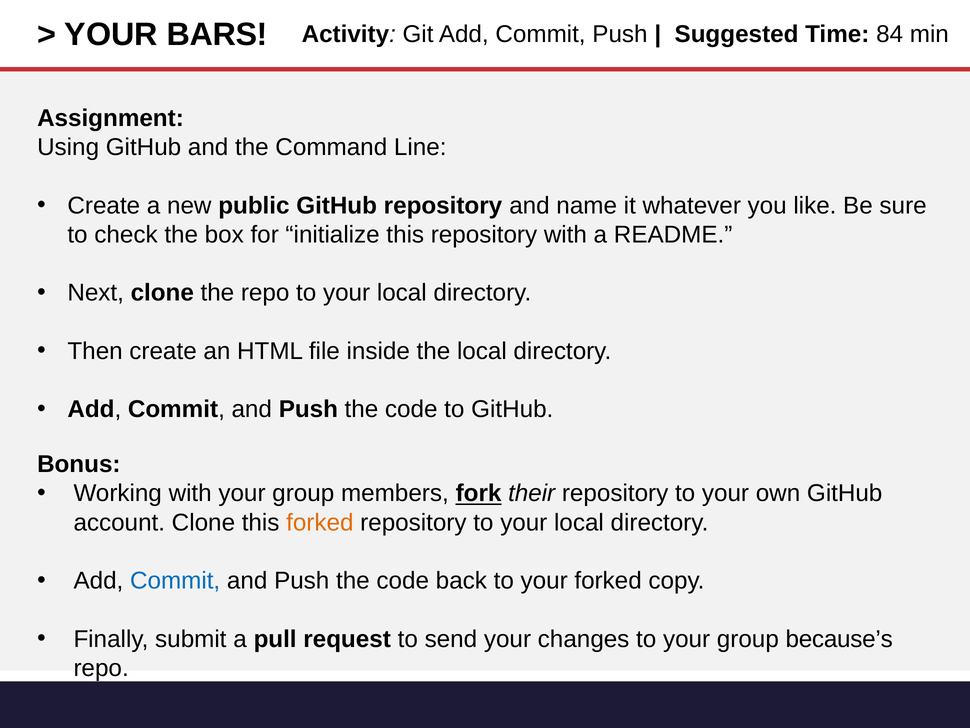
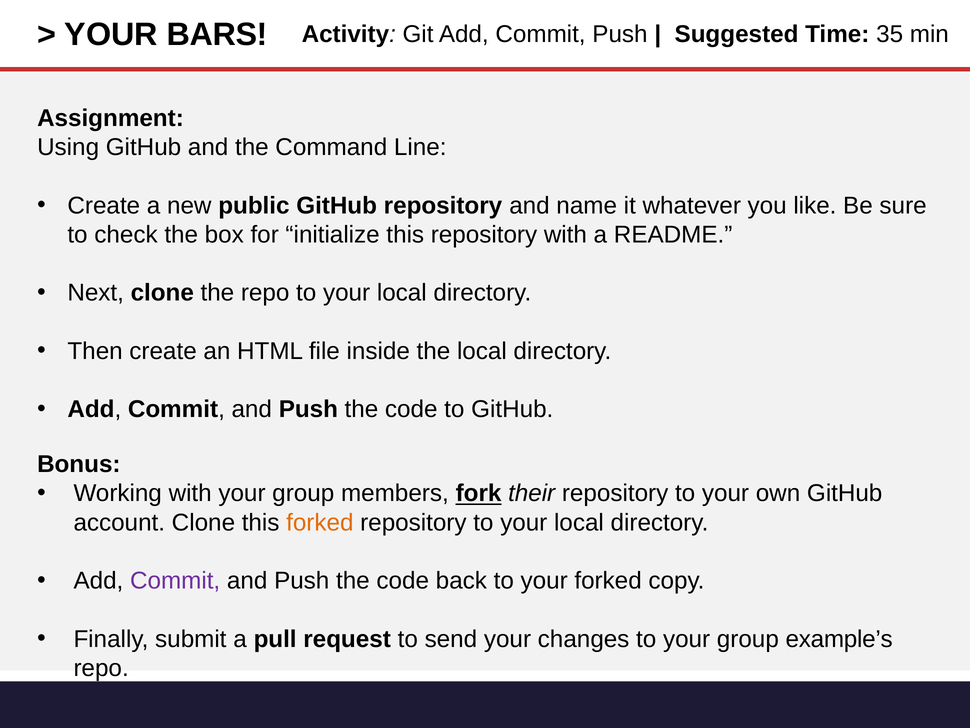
84: 84 -> 35
Commit at (175, 580) colour: blue -> purple
because’s: because’s -> example’s
